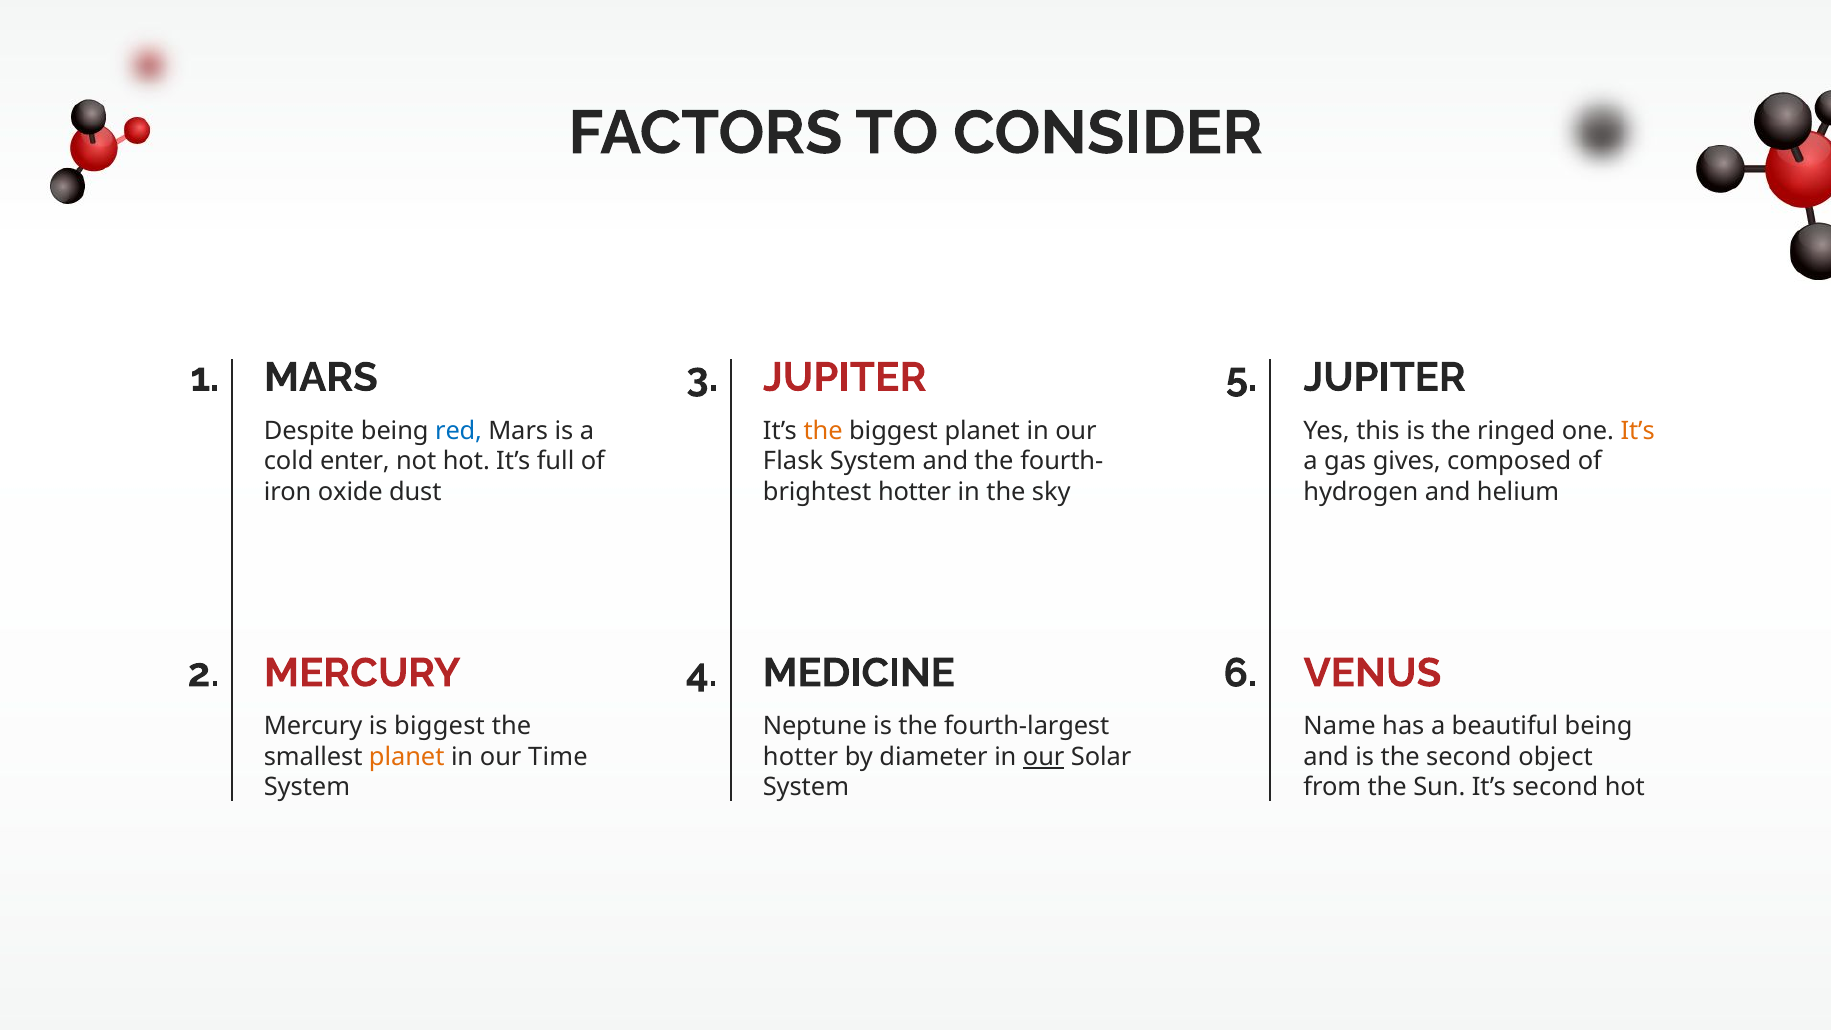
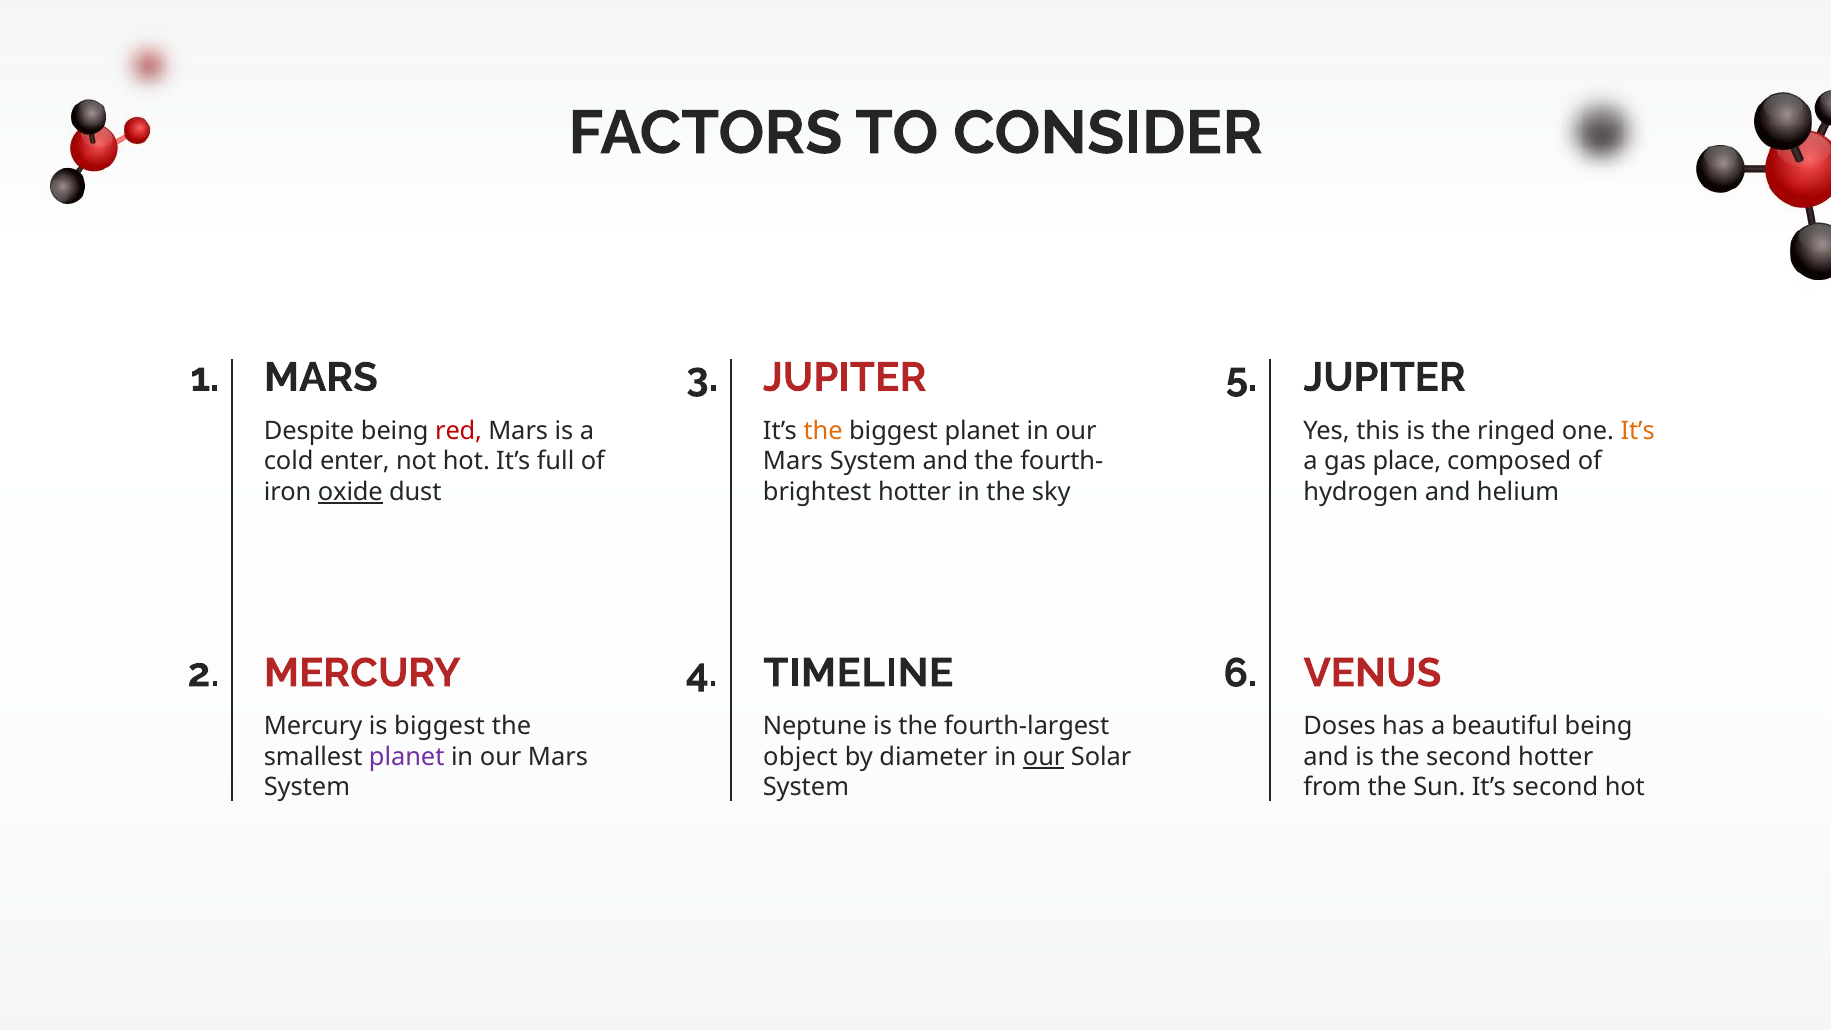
red colour: blue -> red
Flask at (793, 461): Flask -> Mars
gives: gives -> place
oxide underline: none -> present
MEDICINE: MEDICINE -> TIMELINE
Name: Name -> Doses
planet at (407, 757) colour: orange -> purple
Time at (558, 757): Time -> Mars
hotter at (801, 757): hotter -> object
second object: object -> hotter
